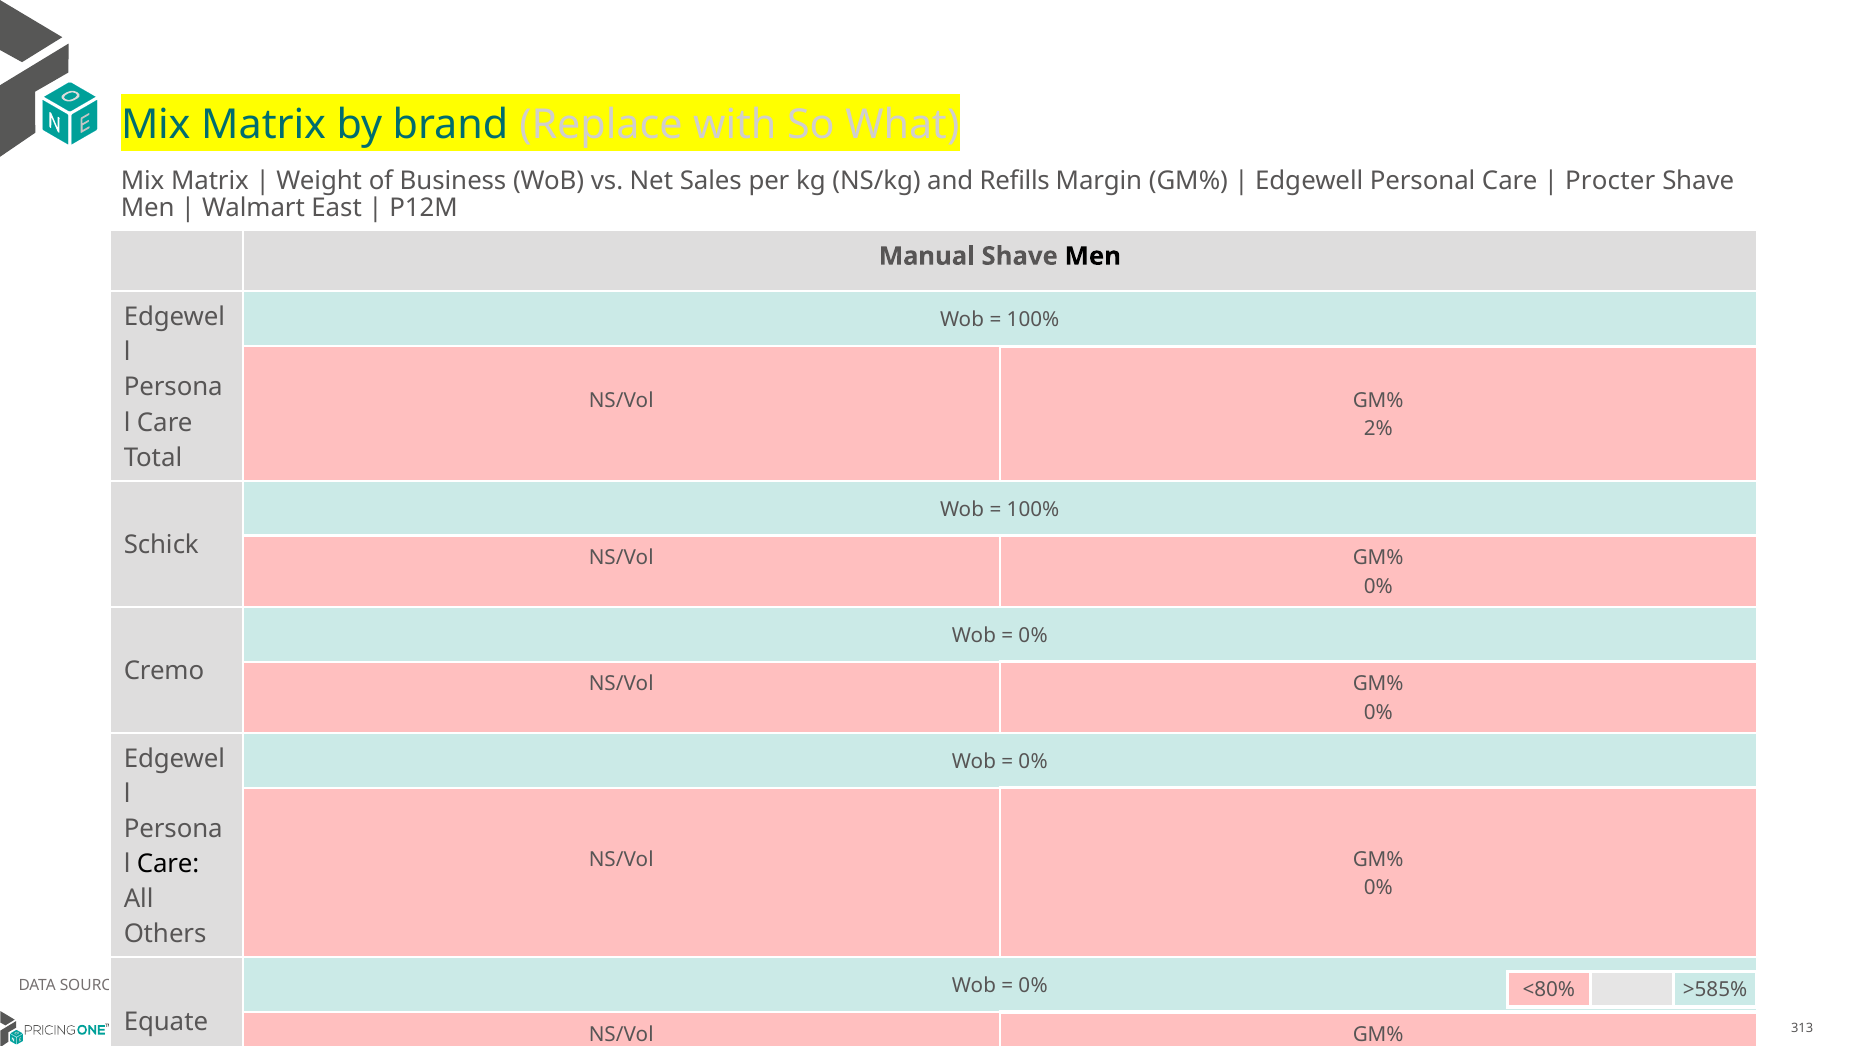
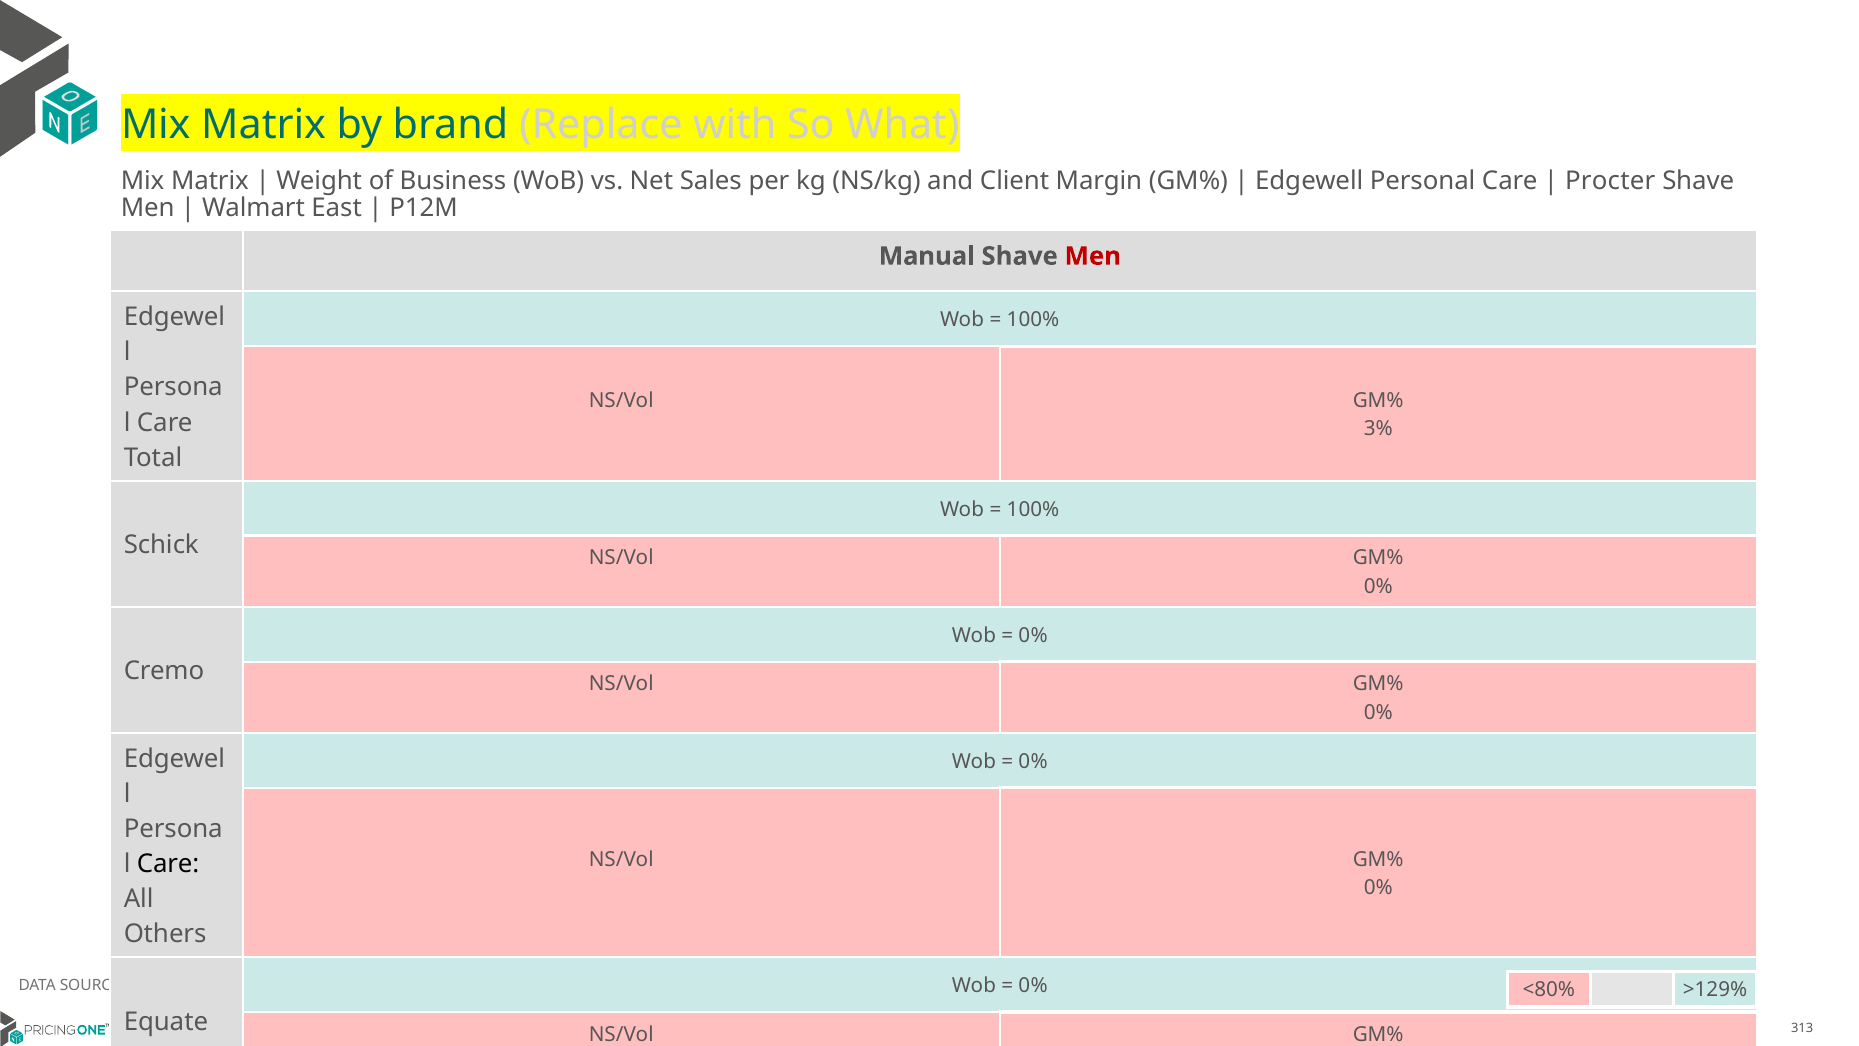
and Refills: Refills -> Client
Men at (1093, 256) colour: black -> red
2%: 2% -> 3%
>585%: >585% -> >129%
